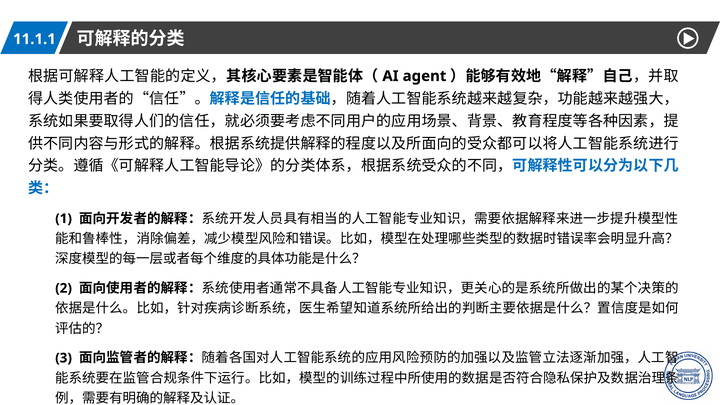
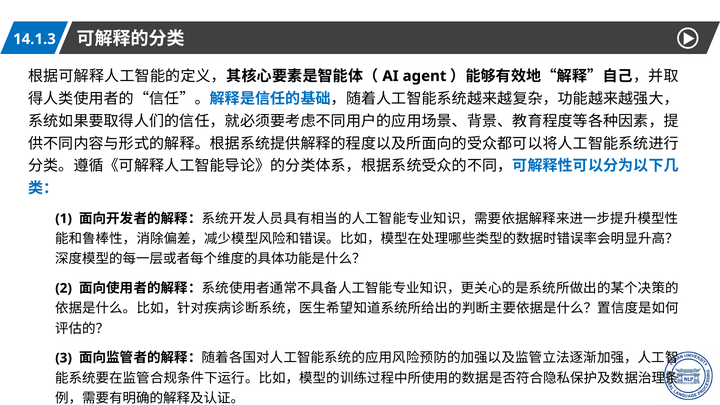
11.1.1: 11.1.1 -> 14.1.3
